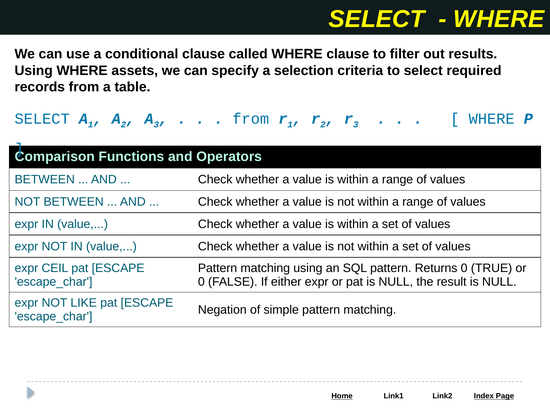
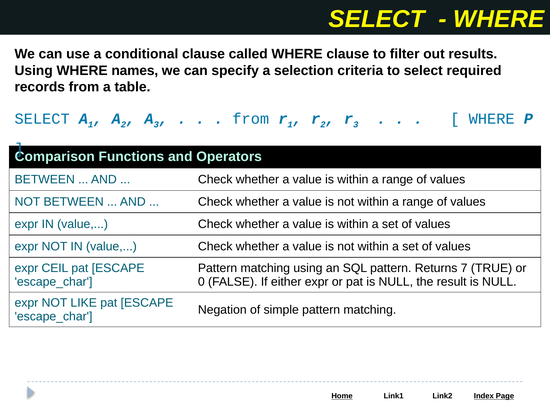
assets: assets -> names
Returns 0: 0 -> 7
